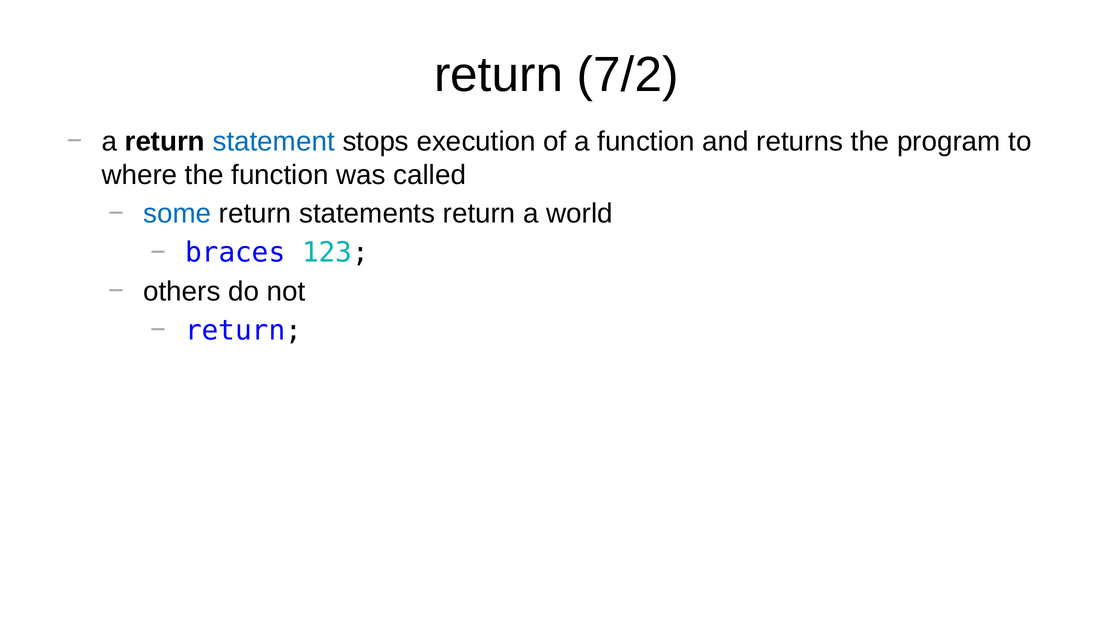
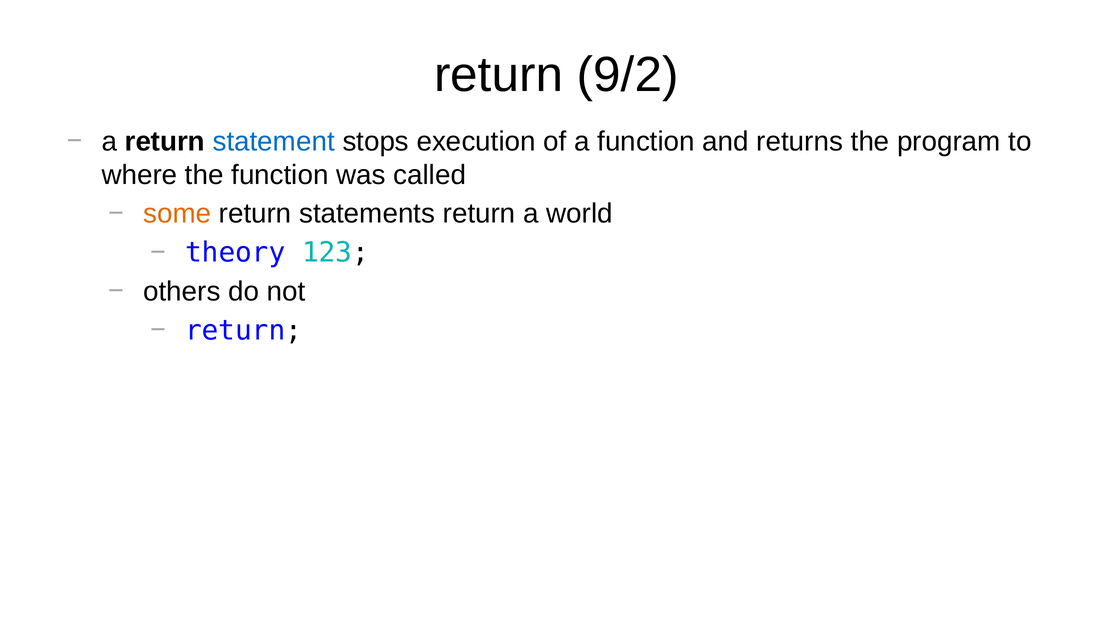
7/2: 7/2 -> 9/2
some colour: blue -> orange
braces: braces -> theory
